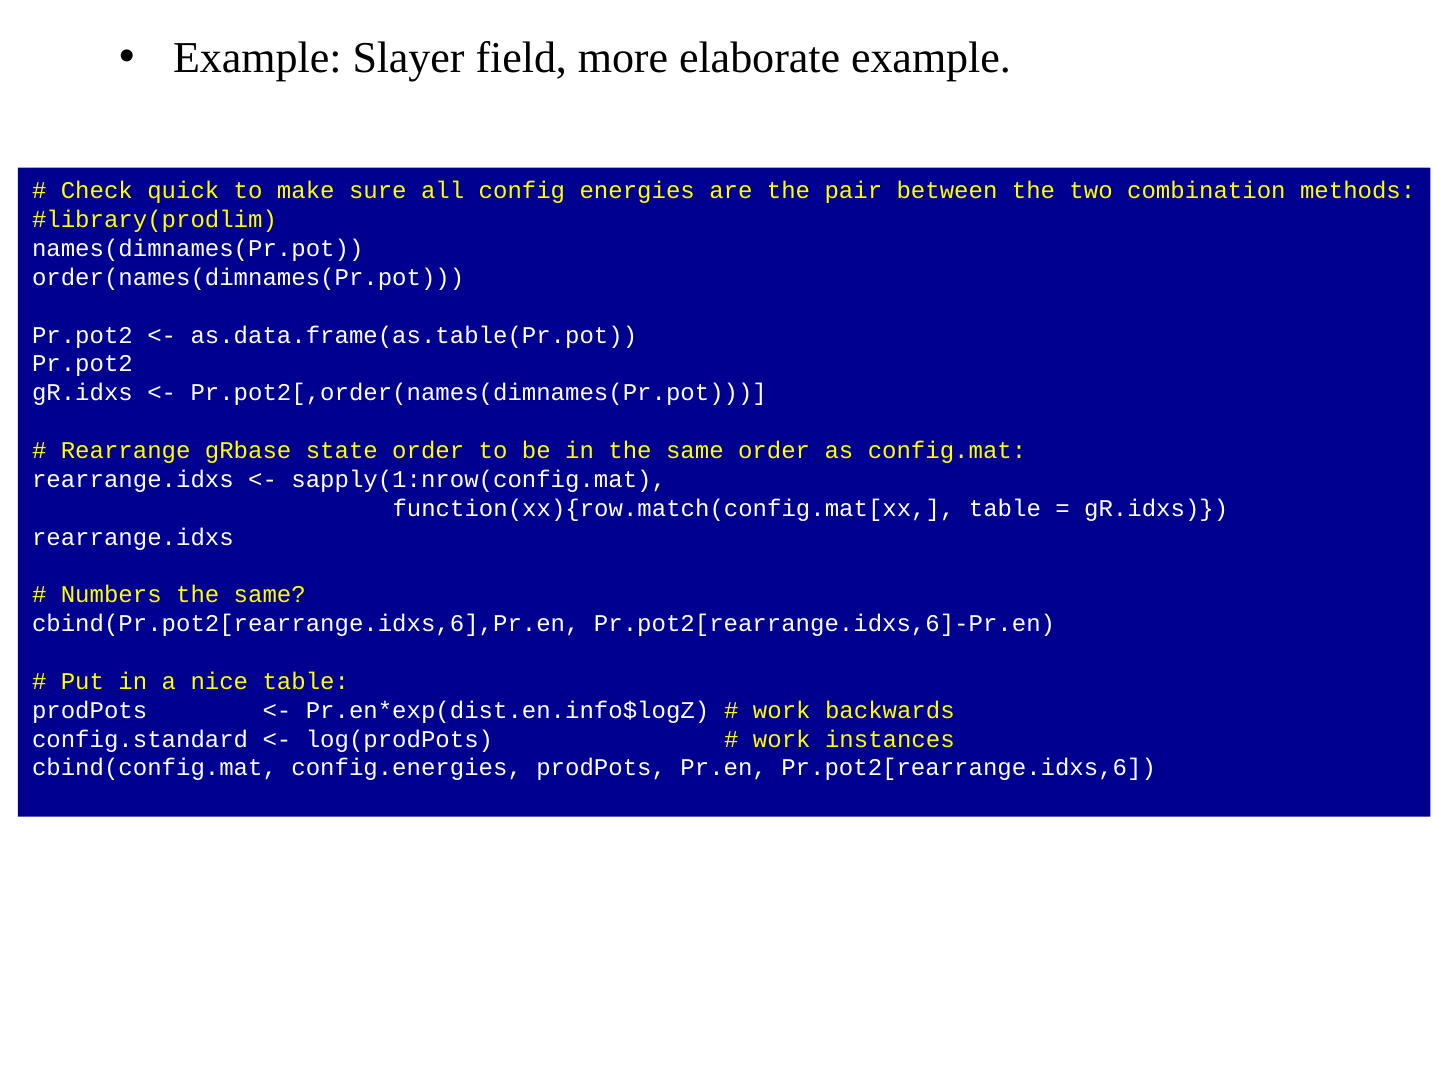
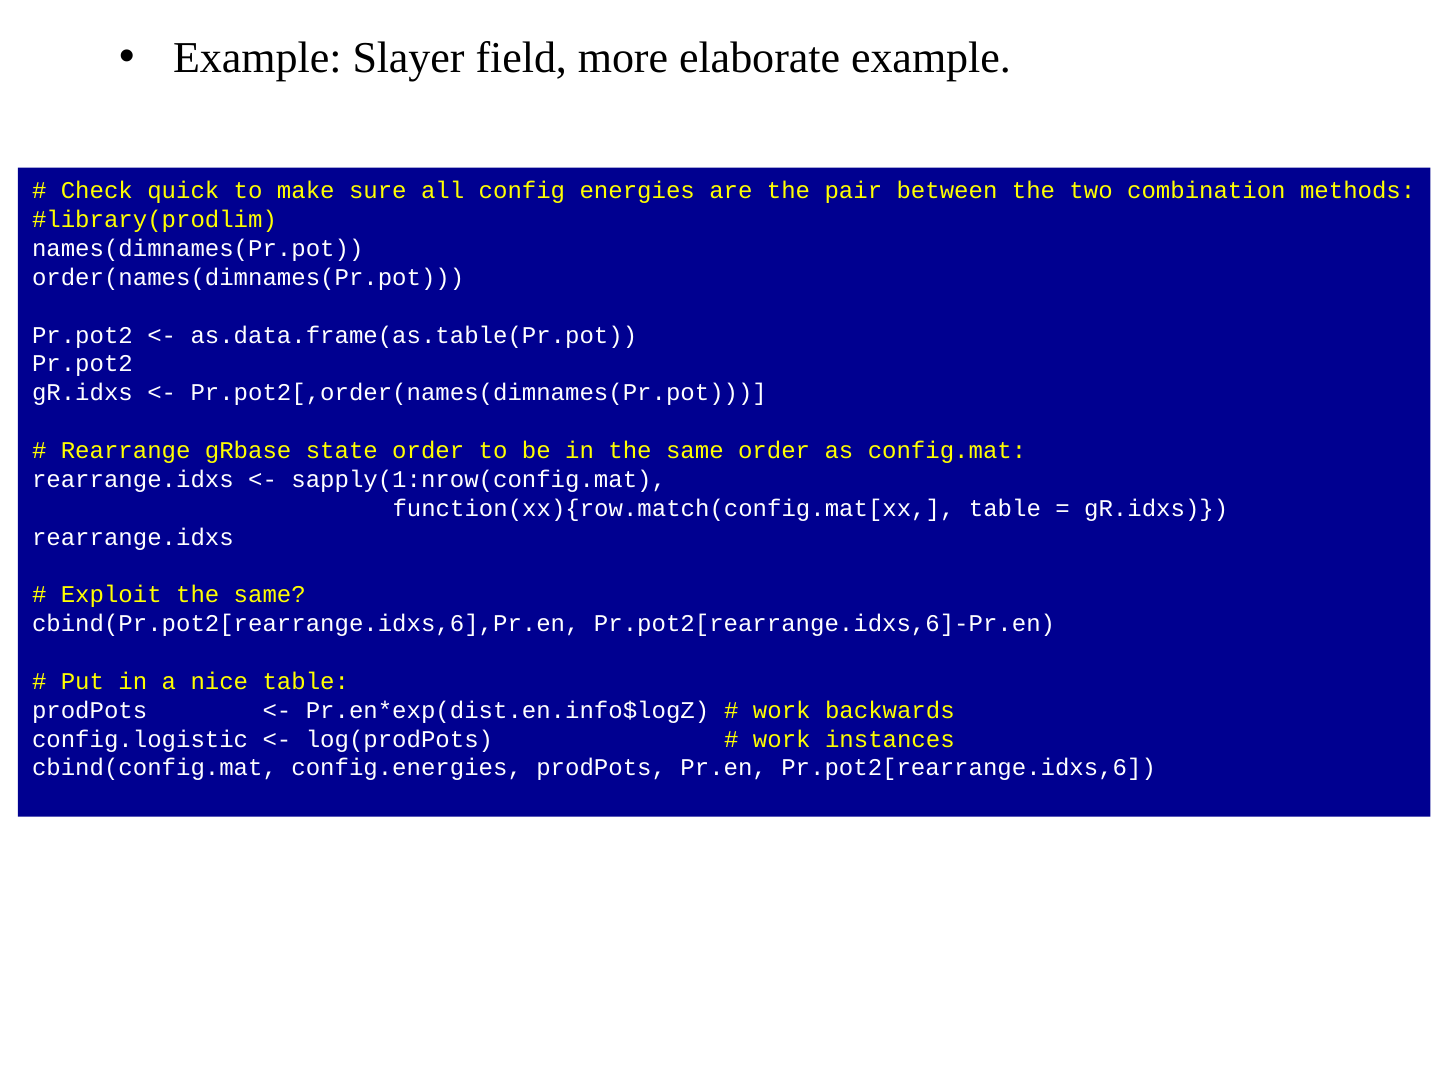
Numbers: Numbers -> Exploit
config.standard: config.standard -> config.logistic
